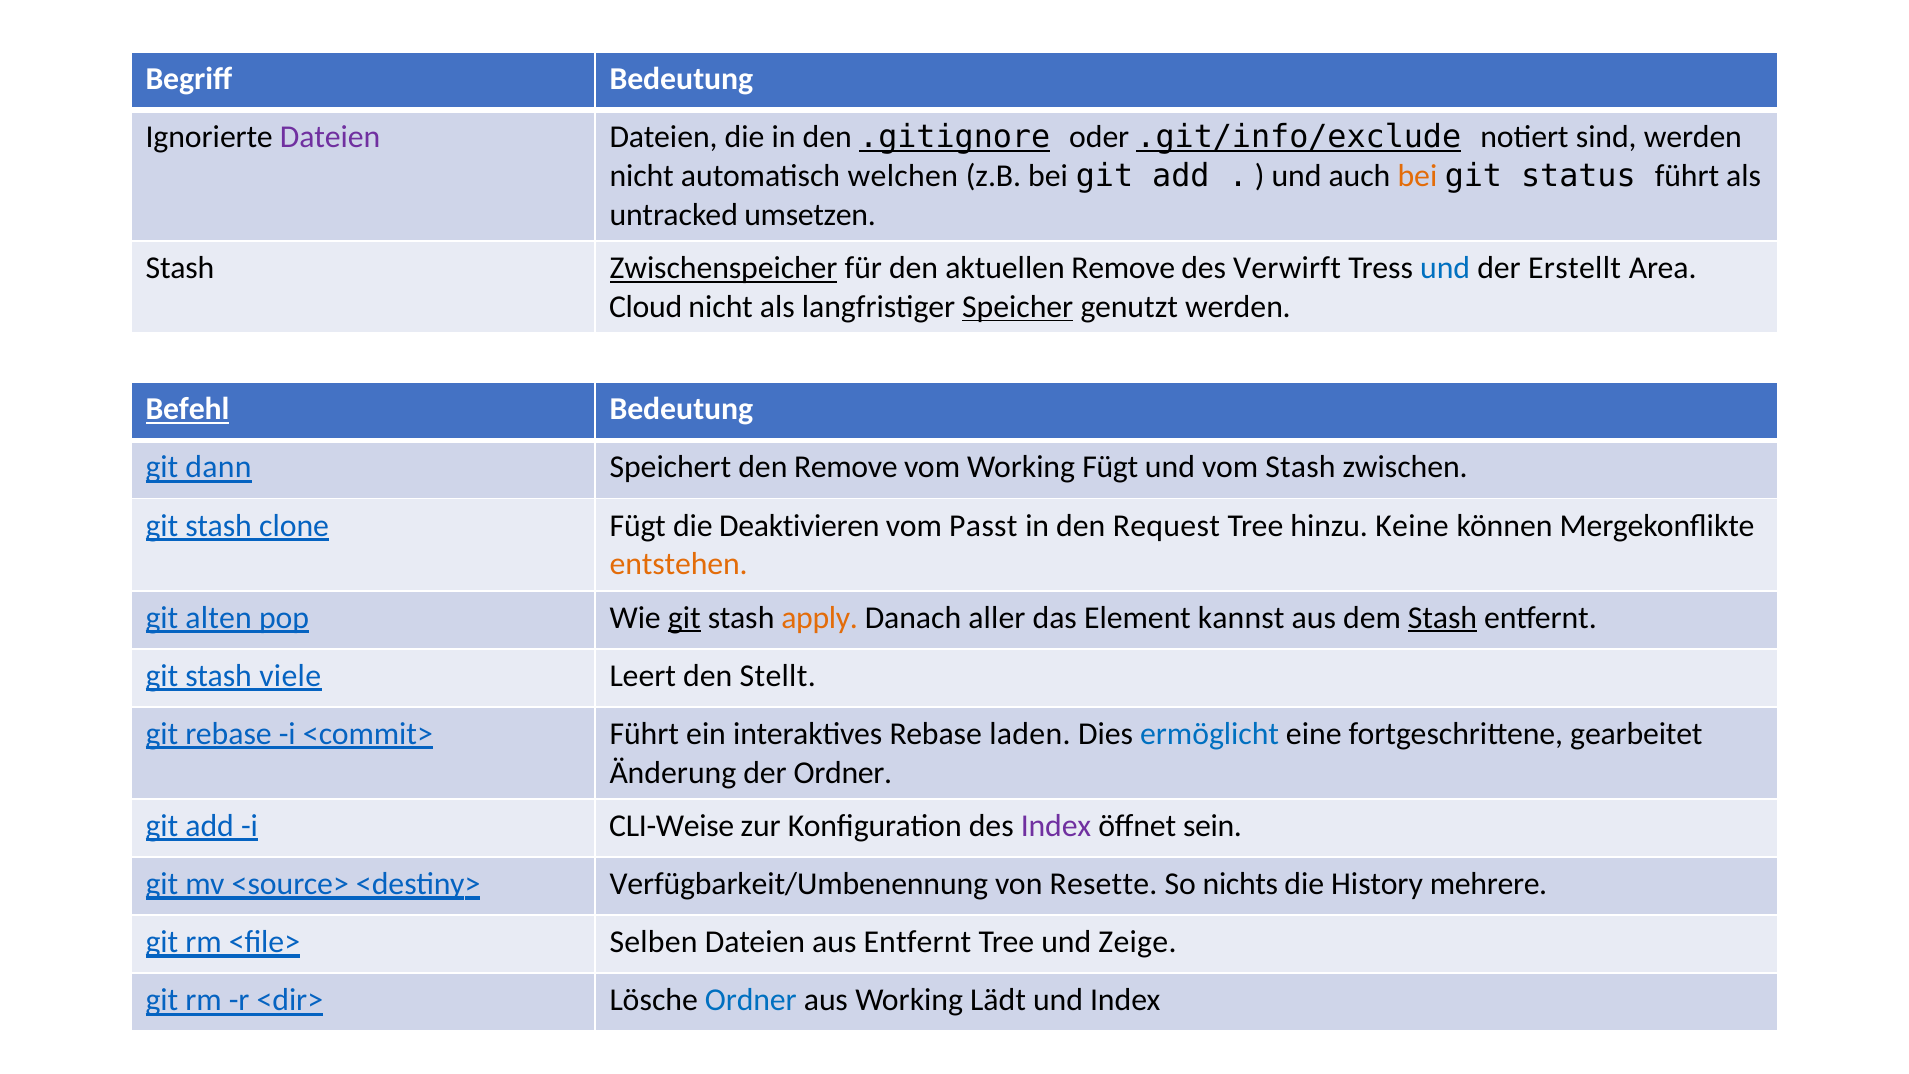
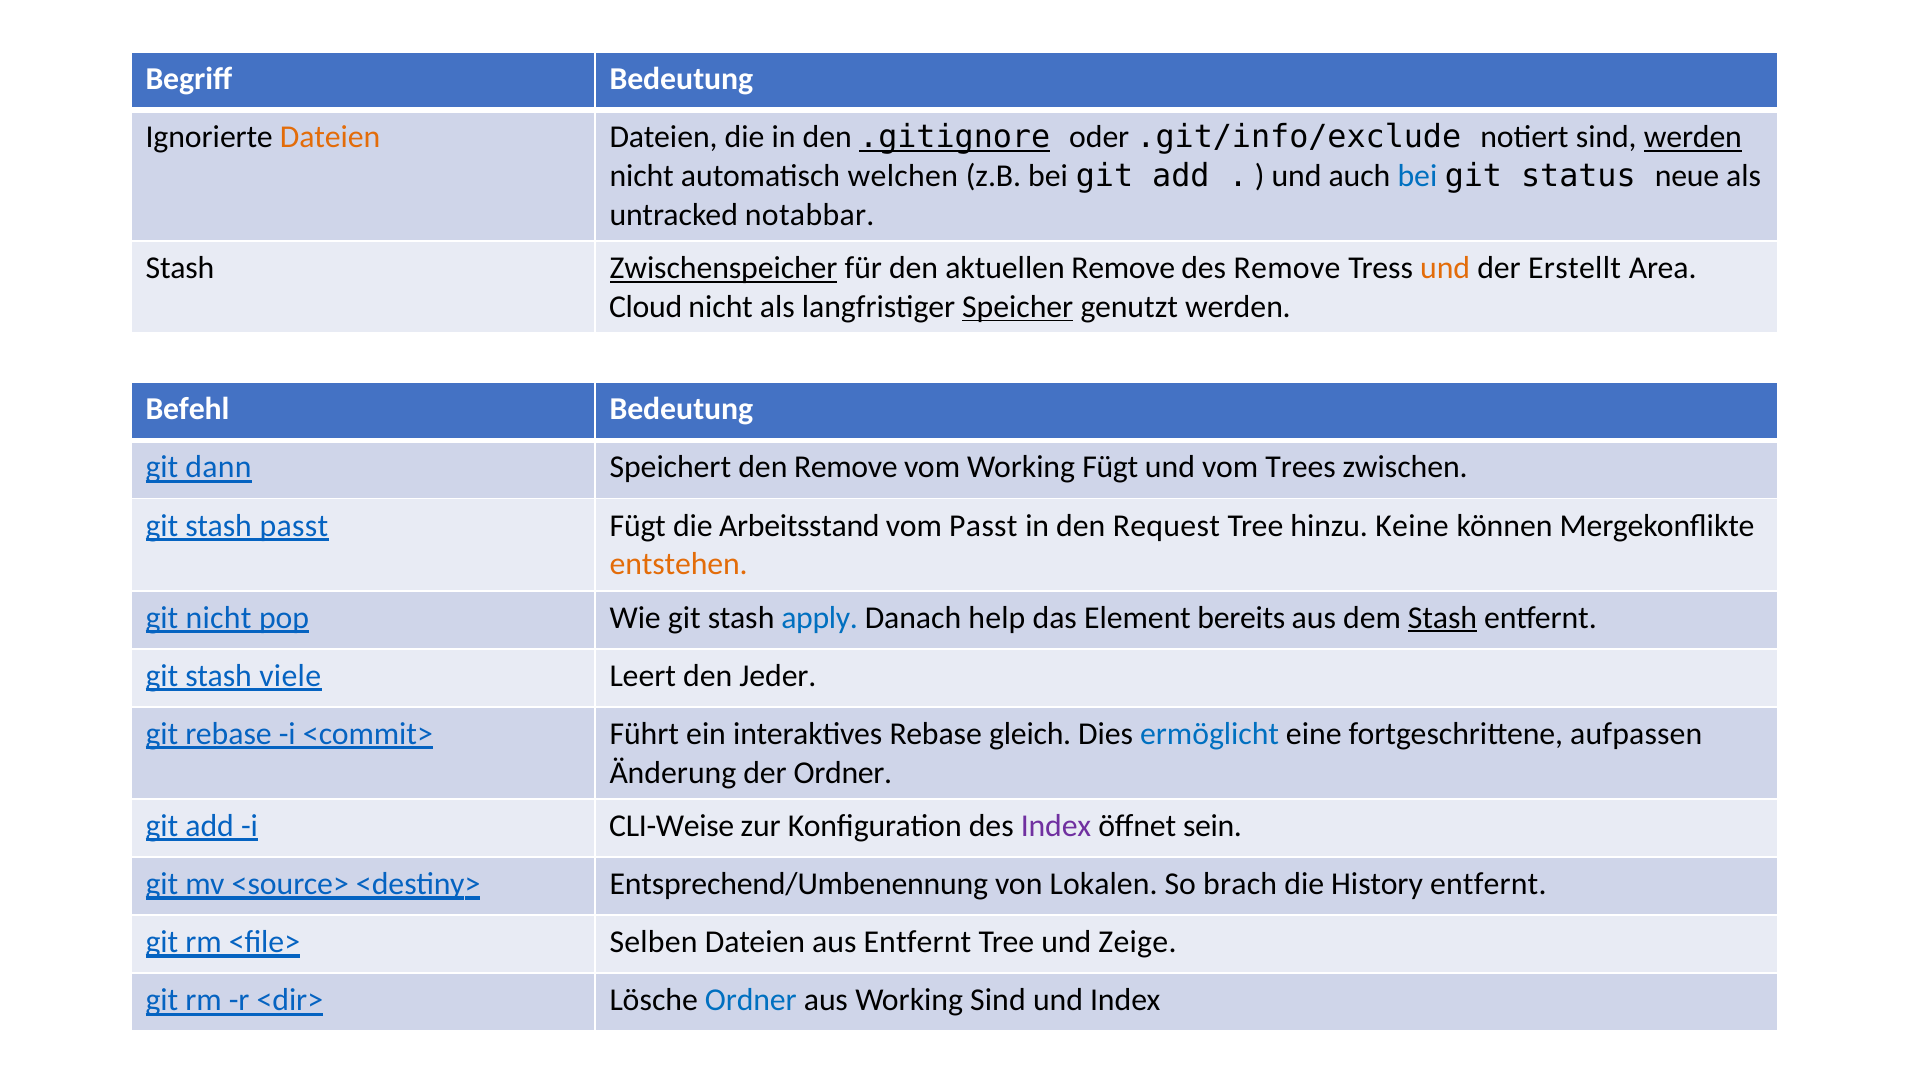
Dateien at (330, 137) colour: purple -> orange
.git/info/exclude underline: present -> none
werden at (1693, 137) underline: none -> present
bei at (1417, 176) colour: orange -> blue
status führt: führt -> neue
umsetzen: umsetzen -> notabbar
des Verwirft: Verwirft -> Remove
und at (1445, 268) colour: blue -> orange
Befehl underline: present -> none
vom Stash: Stash -> Trees
stash clone: clone -> passt
Deaktivieren: Deaktivieren -> Arbeitsstand
git alten: alten -> nicht
git at (684, 618) underline: present -> none
apply colour: orange -> blue
aller: aller -> help
kannst: kannst -> bereits
Stellt: Stellt -> Jeder
laden: laden -> gleich
gearbeitet: gearbeitet -> aufpassen
Verfügbarkeit/Umbenennung: Verfügbarkeit/Umbenennung -> Entsprechend/Umbenennung
Resette: Resette -> Lokalen
nichts: nichts -> brach
History mehrere: mehrere -> entfernt
Working Lädt: Lädt -> Sind
